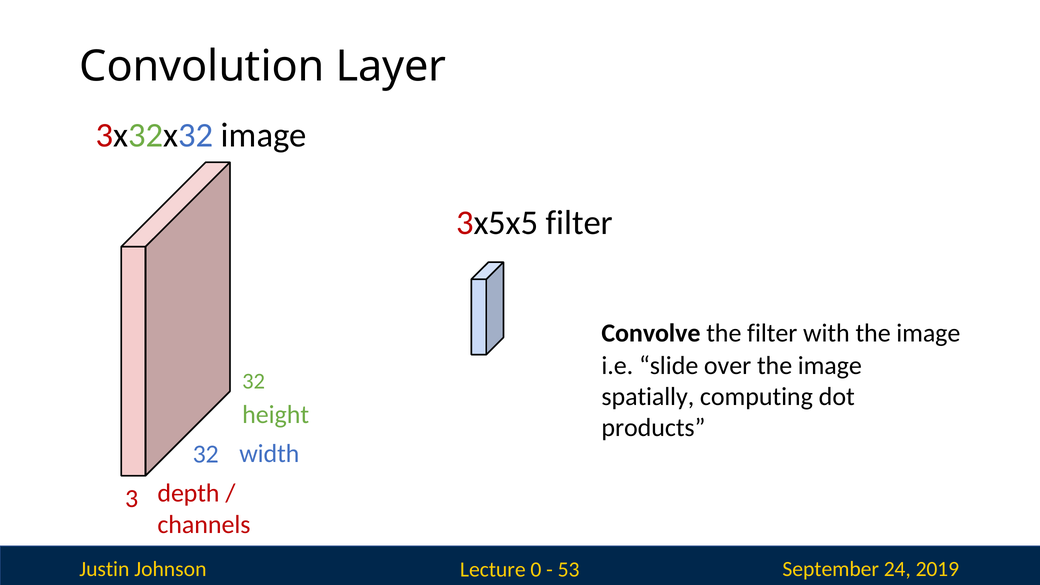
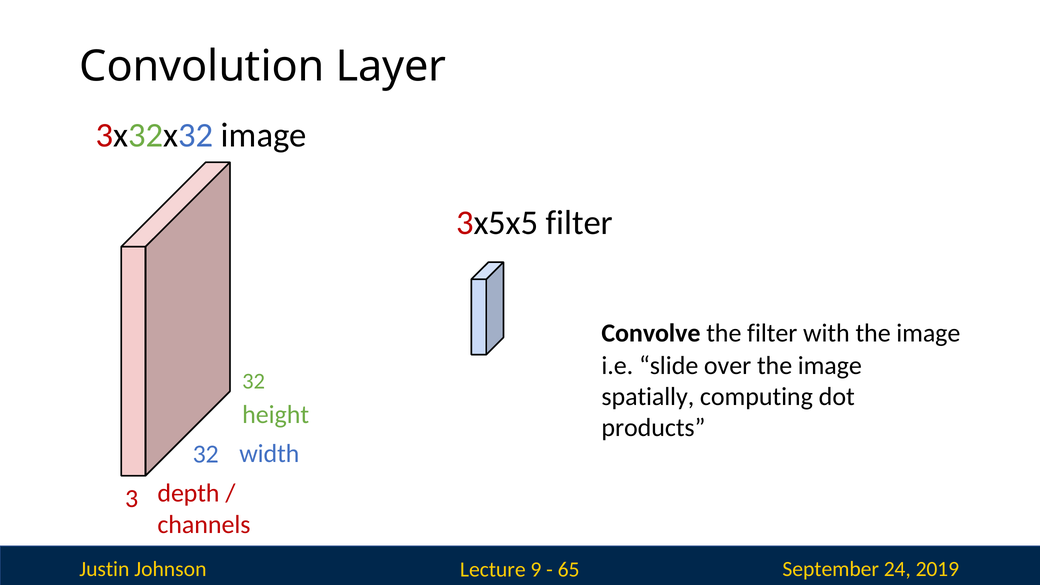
0: 0 -> 9
53: 53 -> 65
